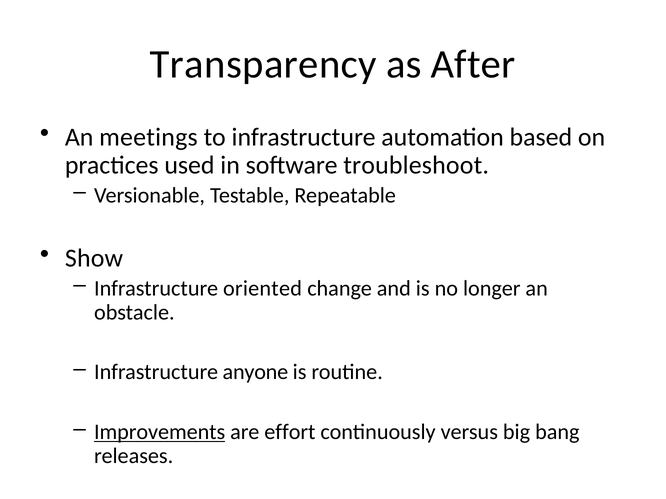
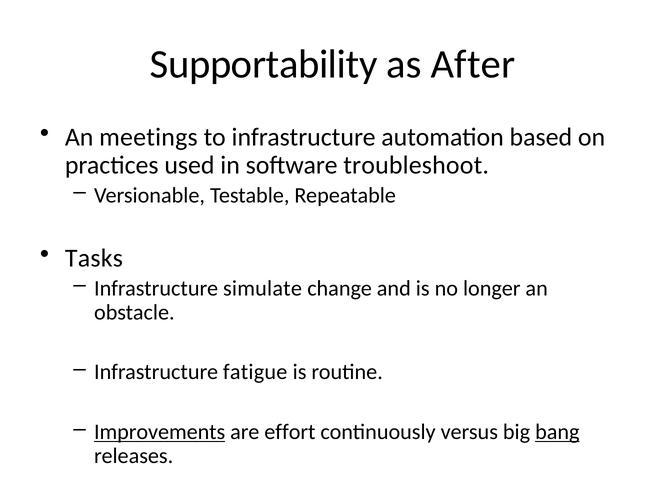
Transparency: Transparency -> Supportability
Show: Show -> Tasks
oriented: oriented -> simulate
anyone: anyone -> fatigue
bang underline: none -> present
